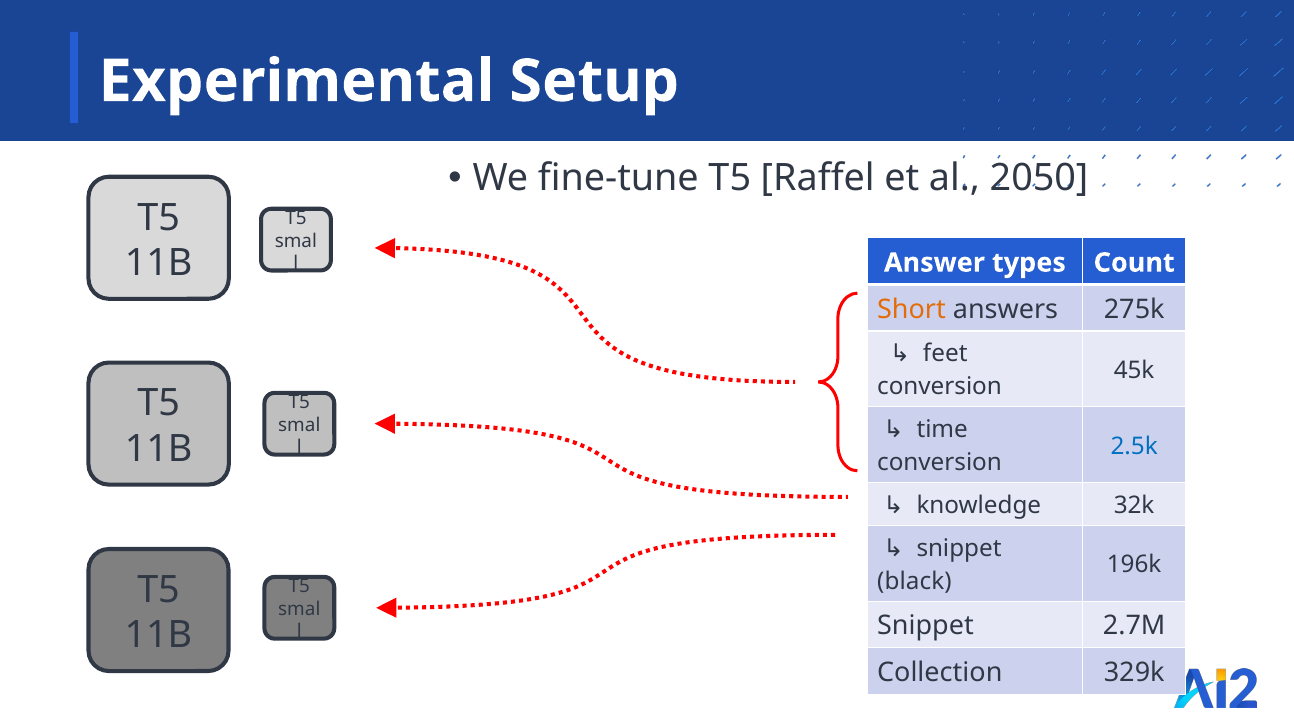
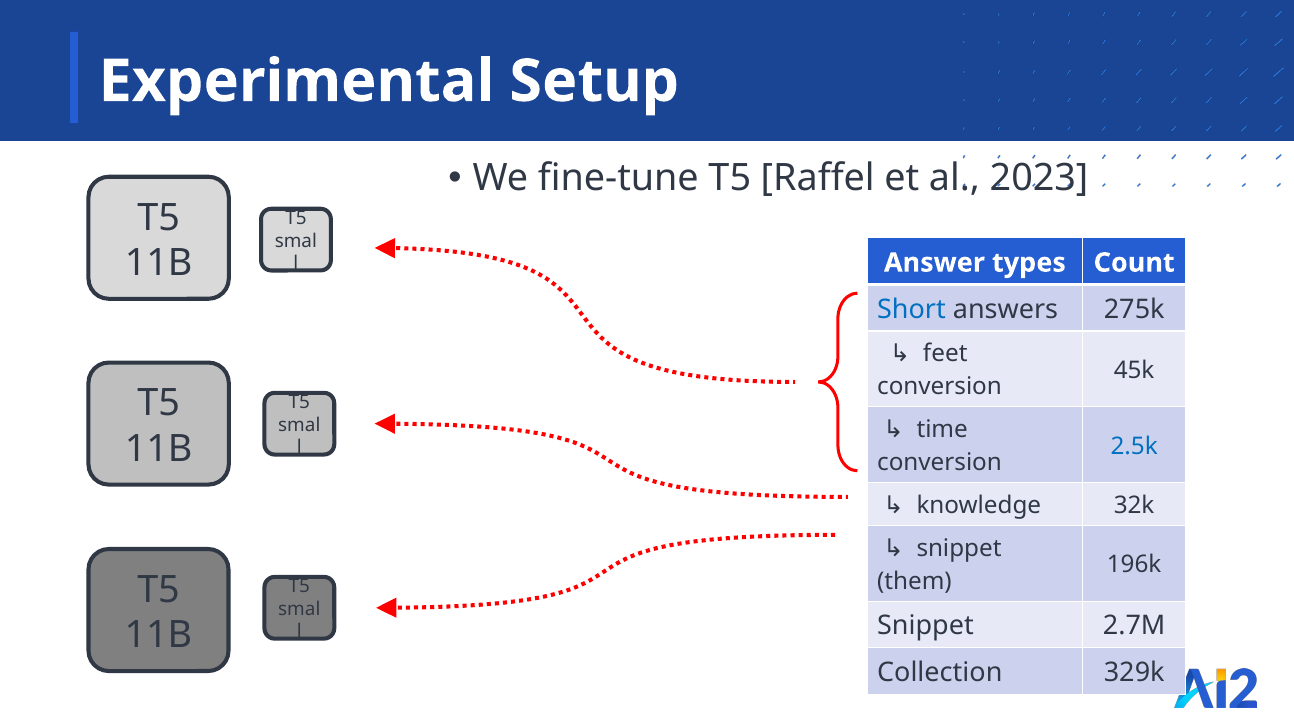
2050: 2050 -> 2023
Short colour: orange -> blue
black: black -> them
